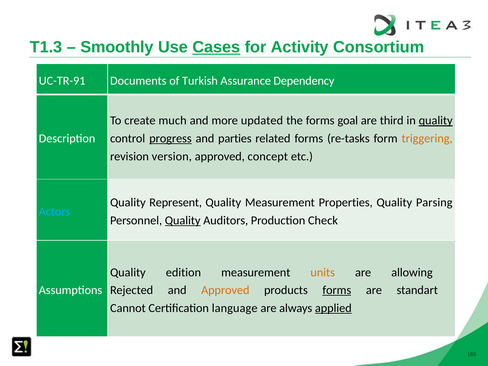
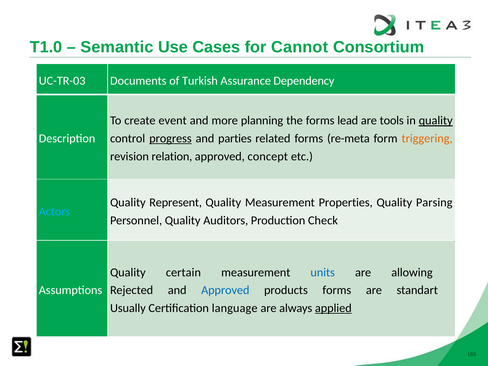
T1.3: T1.3 -> T1.0
Smoothly: Smoothly -> Semantic
Cases underline: present -> none
Activity: Activity -> Cannot
UC-TR-91: UC-TR-91 -> UC-TR-03
much: much -> event
updated: updated -> planning
goal: goal -> lead
third: third -> tools
re-tasks: re-tasks -> re-meta
version: version -> relation
Quality at (183, 220) underline: present -> none
edition: edition -> certain
units colour: orange -> blue
Approved at (225, 290) colour: orange -> blue
forms at (337, 290) underline: present -> none
Cannot: Cannot -> Usually
